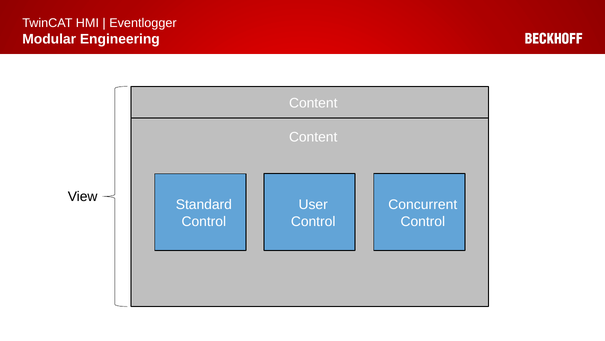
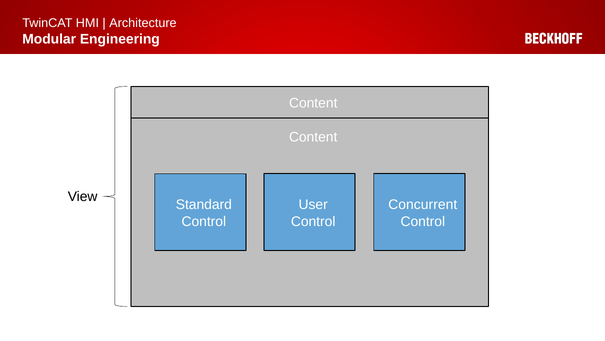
Eventlogger: Eventlogger -> Architecture
